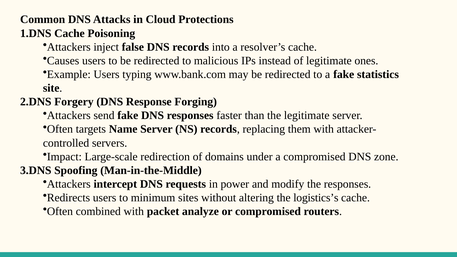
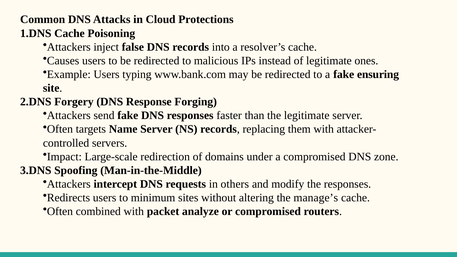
statistics: statistics -> ensuring
power: power -> others
logistics’s: logistics’s -> manage’s
